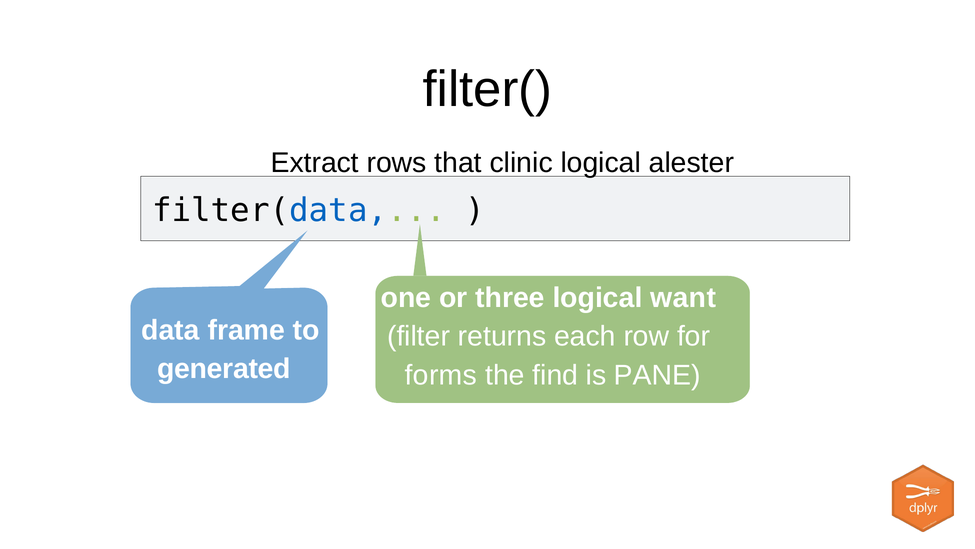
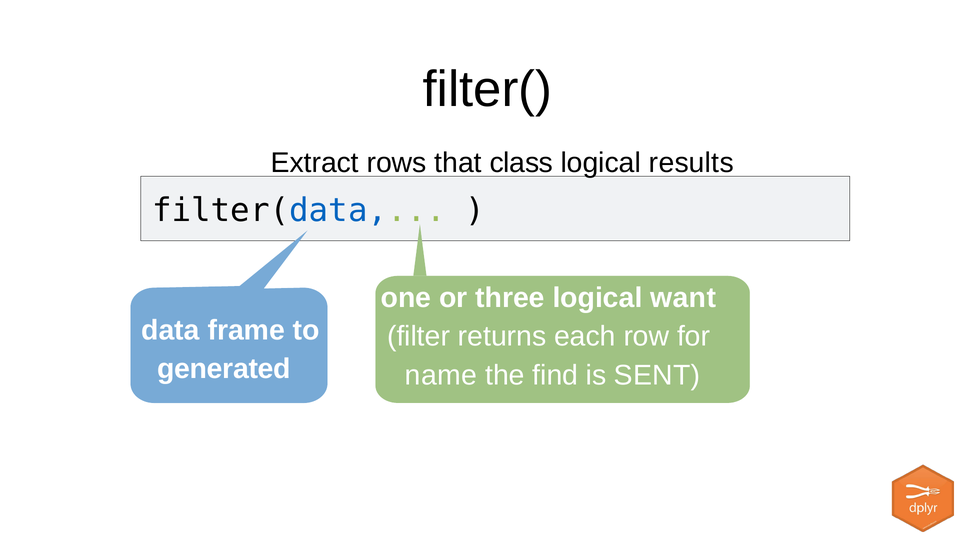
clinic: clinic -> class
alester: alester -> results
forms: forms -> name
PANE: PANE -> SENT
